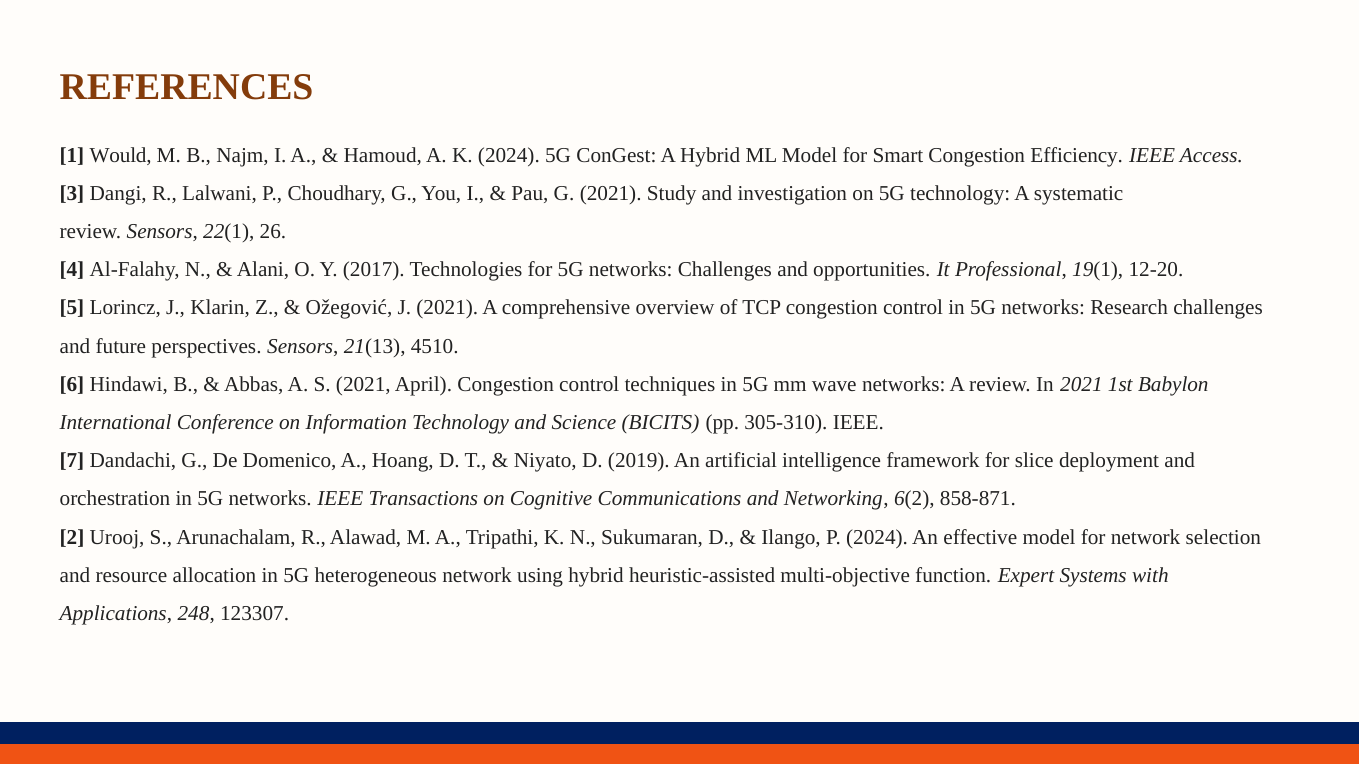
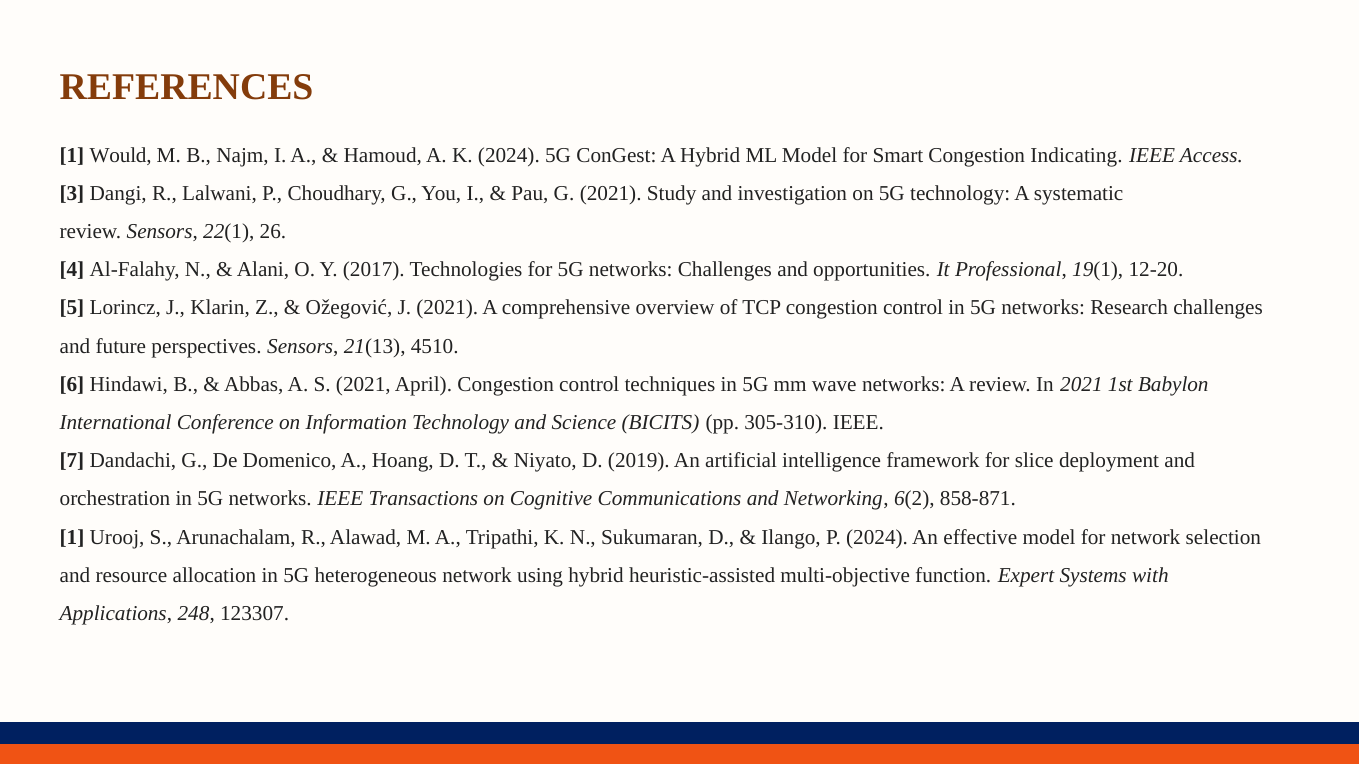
Efficiency: Efficiency -> Indicating
2 at (72, 537): 2 -> 1
